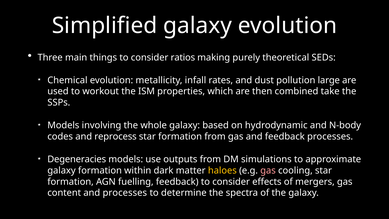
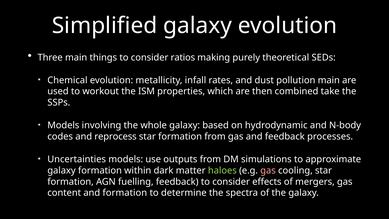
pollution large: large -> main
Degeneracies: Degeneracies -> Uncertainties
haloes colour: yellow -> light green
and processes: processes -> formation
